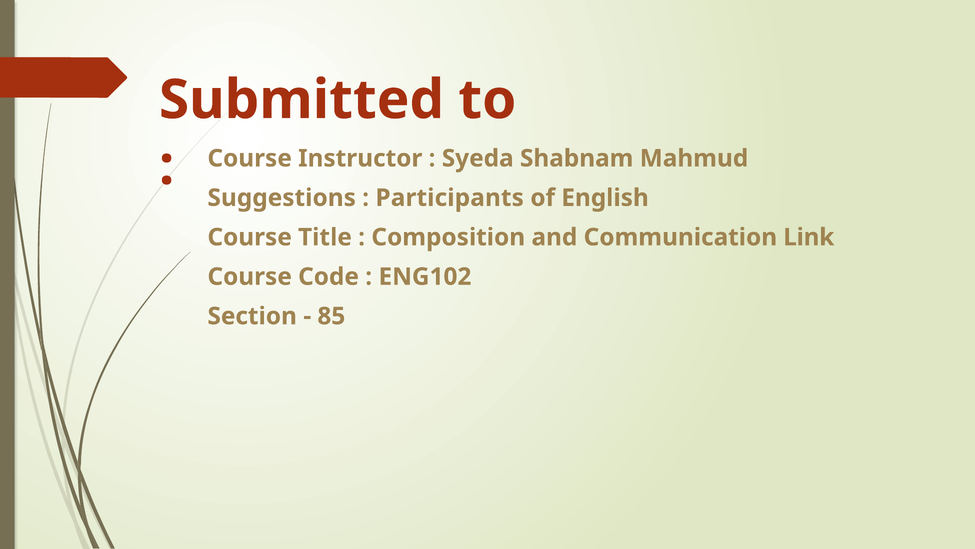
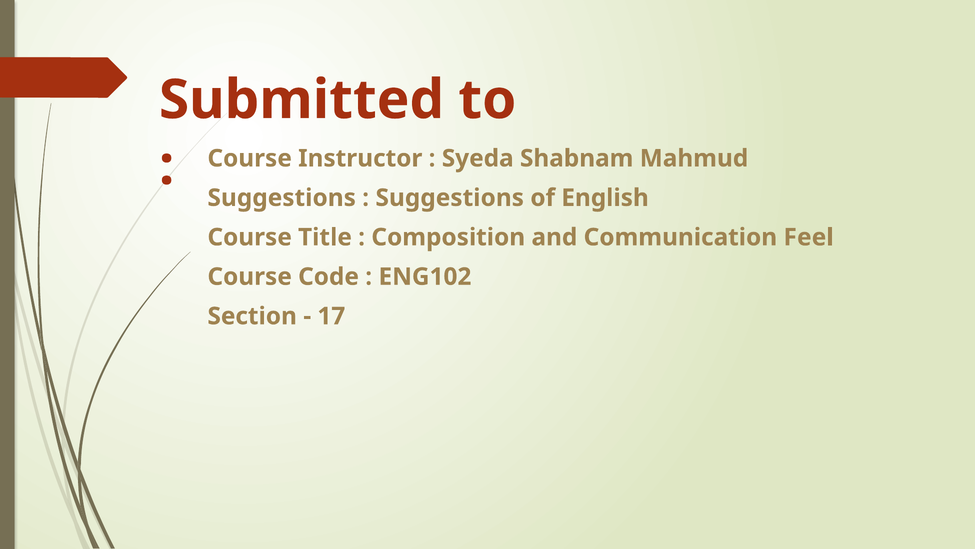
Participants at (450, 198): Participants -> Suggestions
Link: Link -> Feel
85: 85 -> 17
